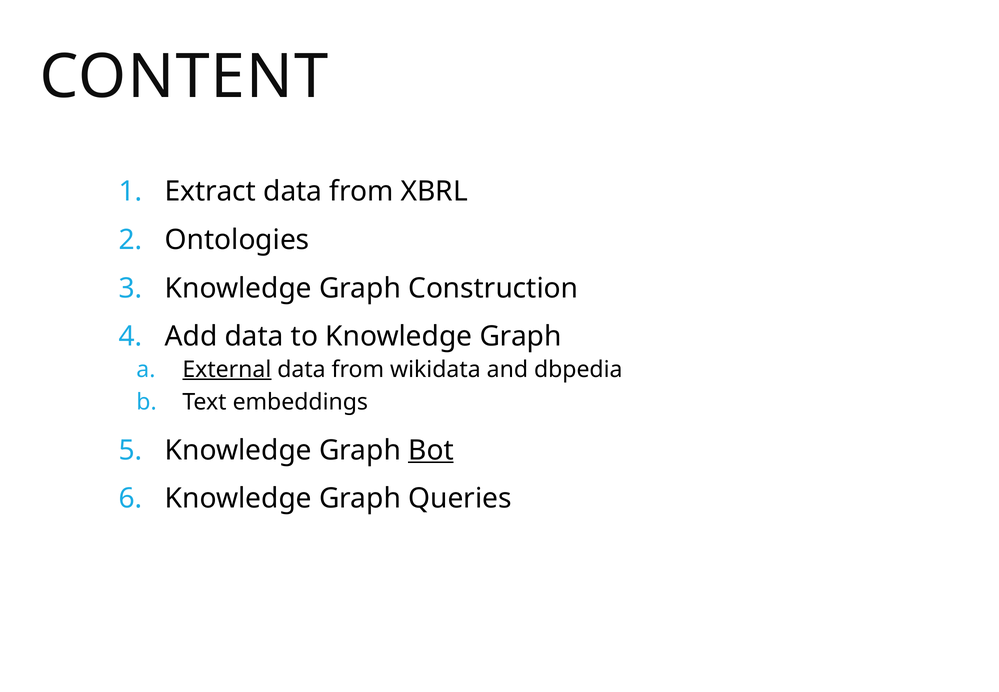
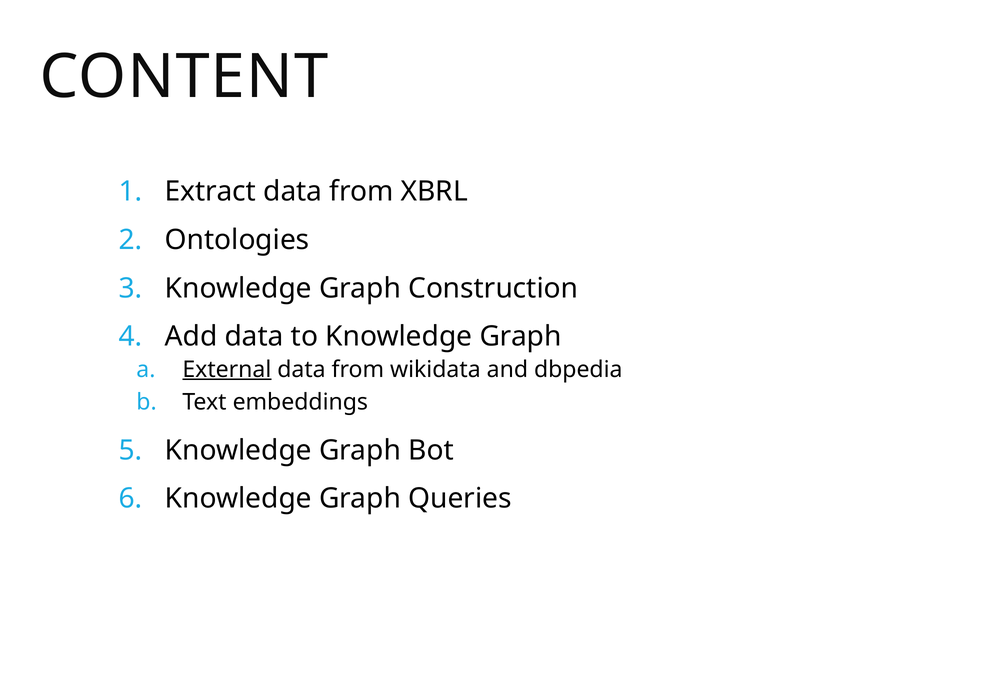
Bot underline: present -> none
